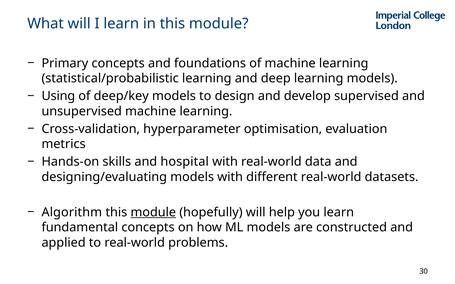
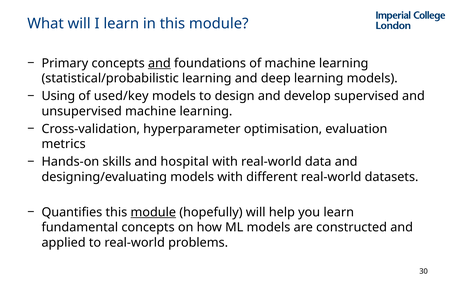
and at (159, 63) underline: none -> present
deep/key: deep/key -> used/key
Algorithm: Algorithm -> Quantifies
